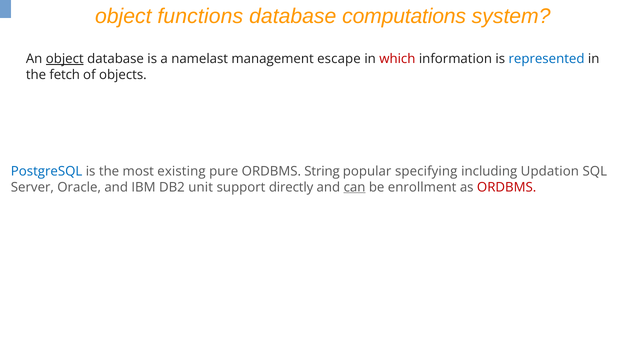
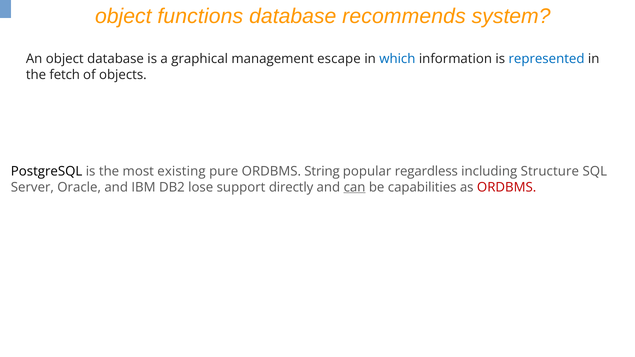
computations: computations -> recommends
object at (65, 59) underline: present -> none
namelast: namelast -> graphical
which colour: red -> blue
PostgreSQL colour: blue -> black
specifying: specifying -> regardless
Updation: Updation -> Structure
unit: unit -> lose
enrollment: enrollment -> capabilities
